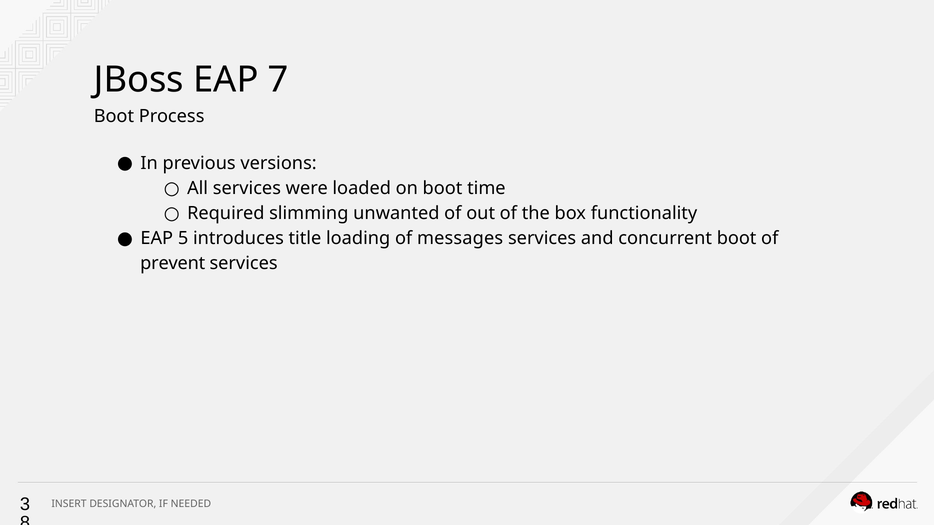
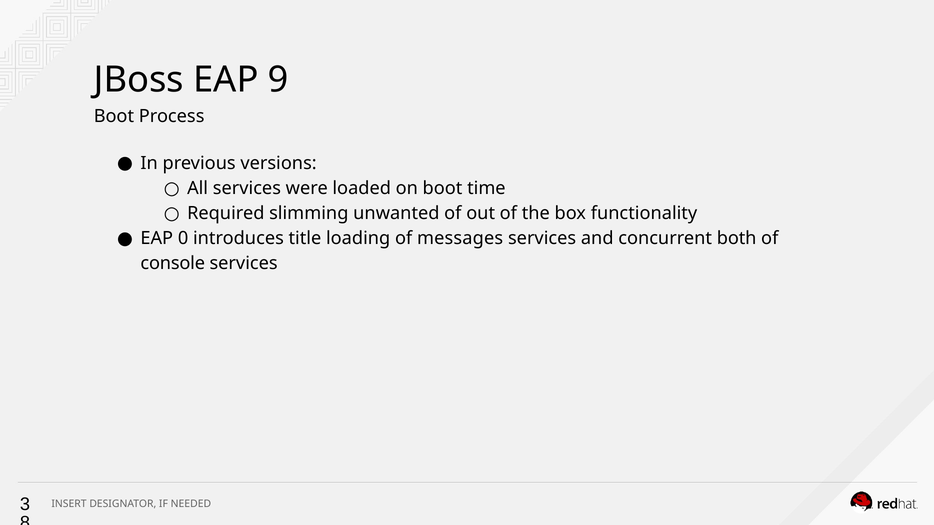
7: 7 -> 9
5: 5 -> 0
concurrent boot: boot -> both
prevent: prevent -> console
